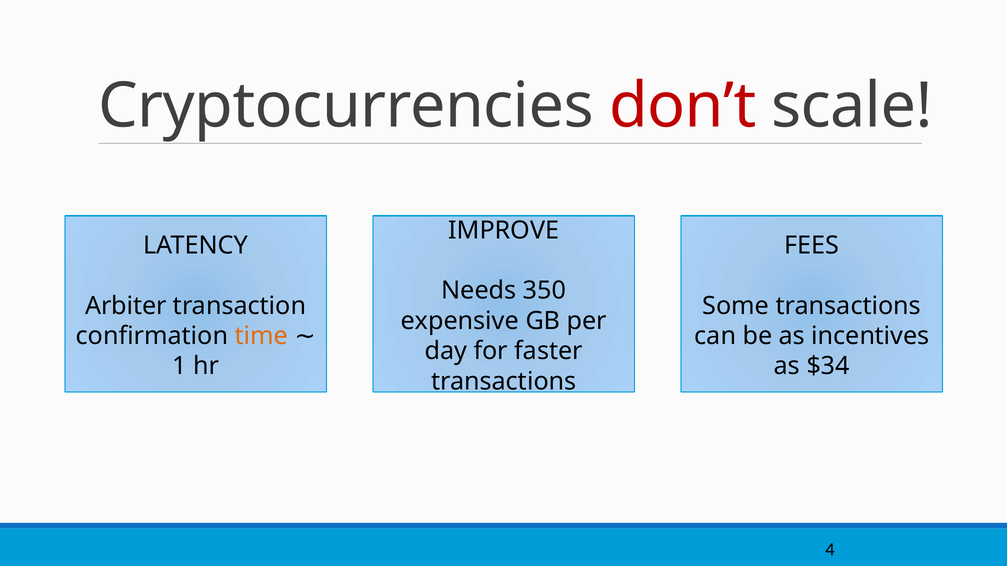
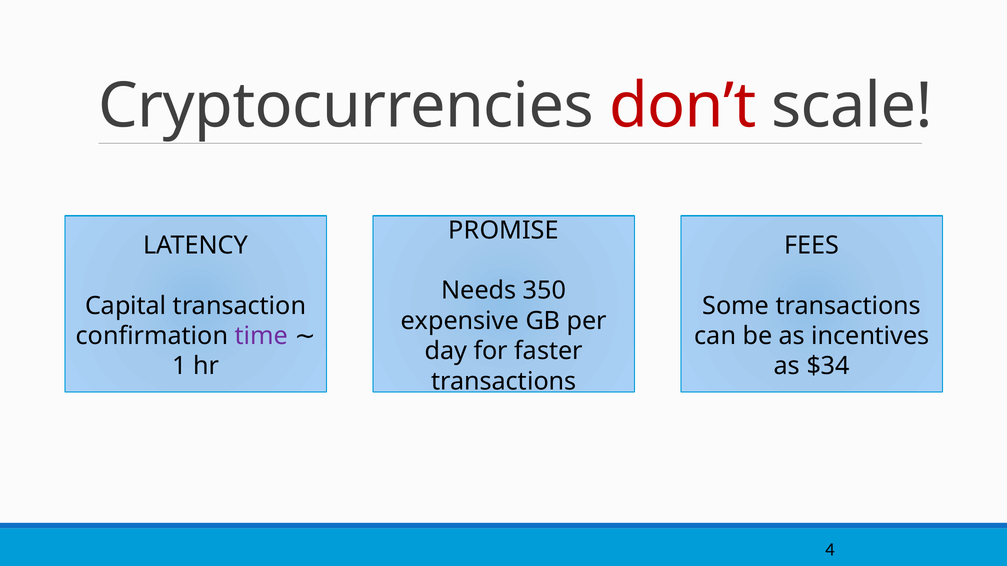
IMPROVE: IMPROVE -> PROMISE
Arbiter: Arbiter -> Capital
time colour: orange -> purple
